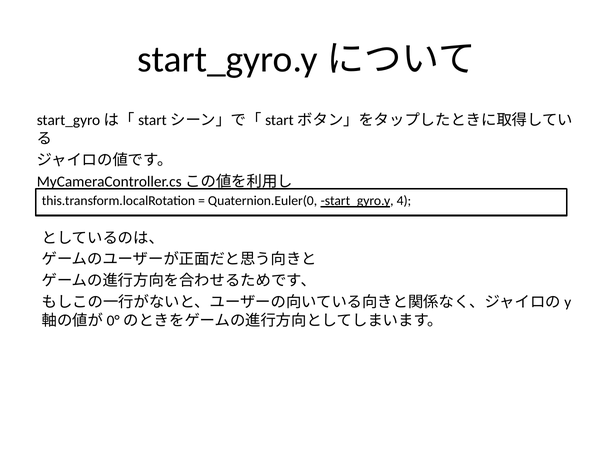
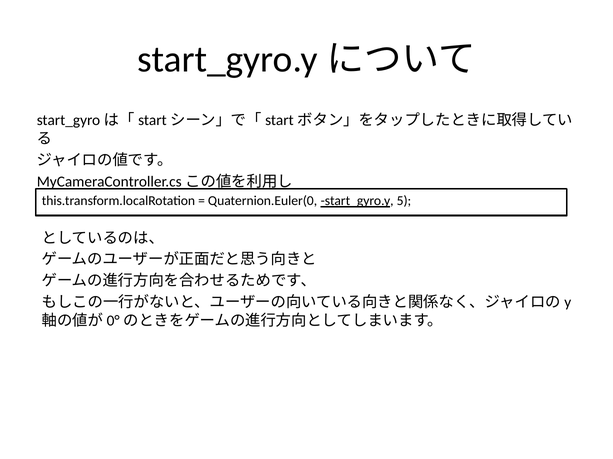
4: 4 -> 5
